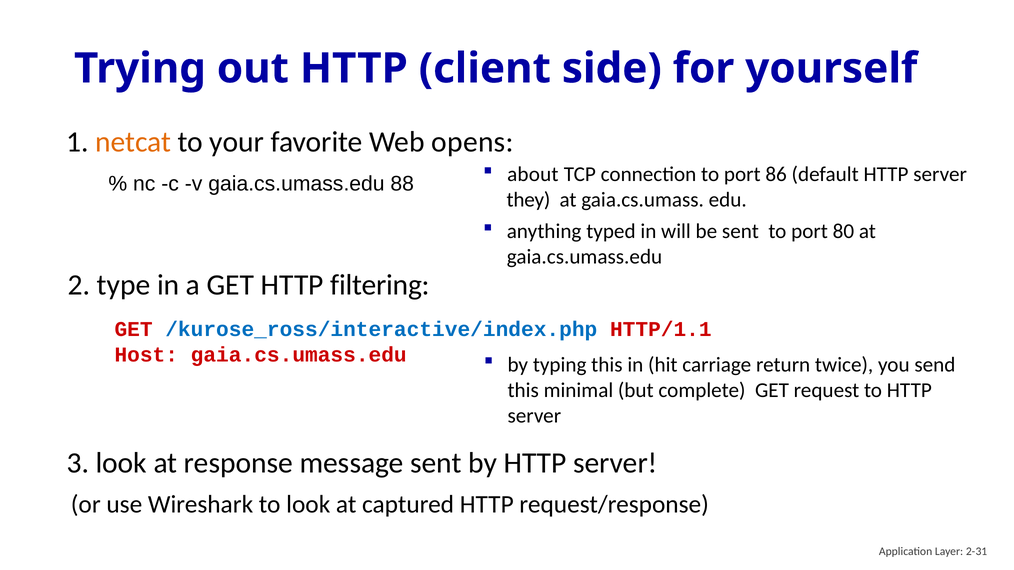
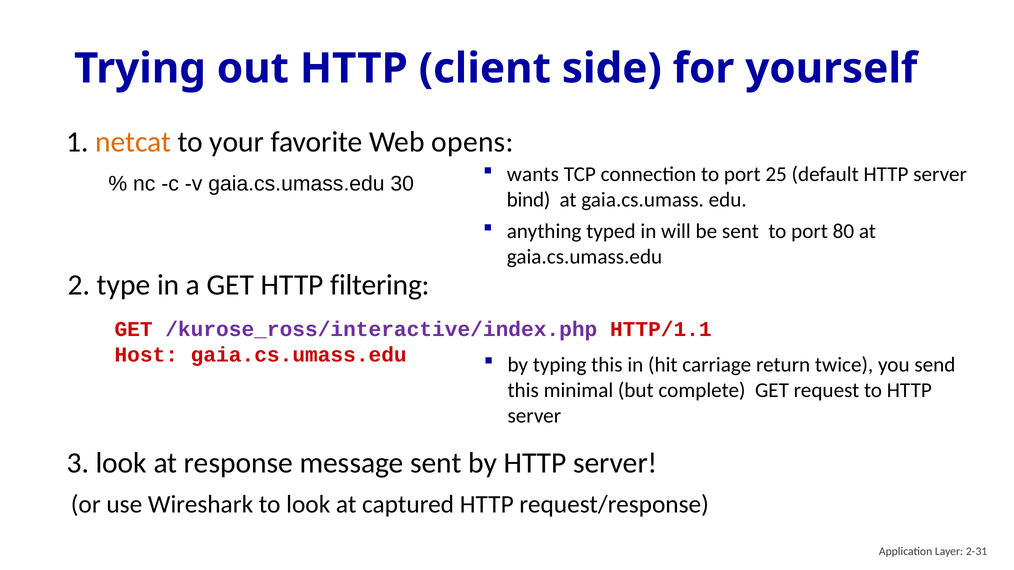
about: about -> wants
86: 86 -> 25
88: 88 -> 30
they: they -> bind
/kurose_ross/interactive/index.php colour: blue -> purple
